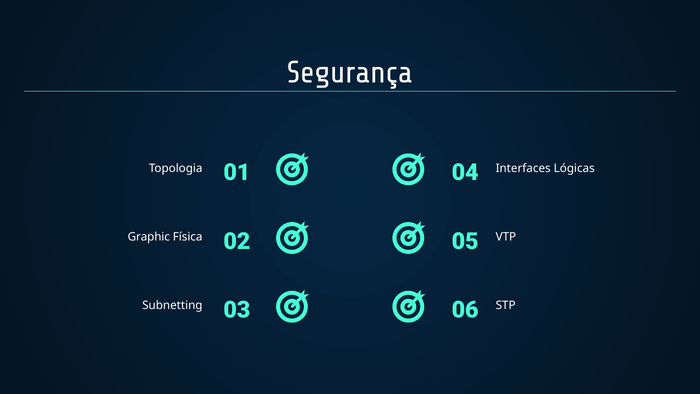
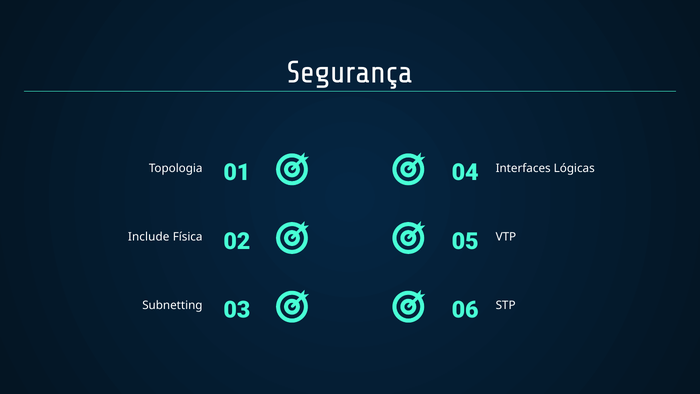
Graphic: Graphic -> Include
